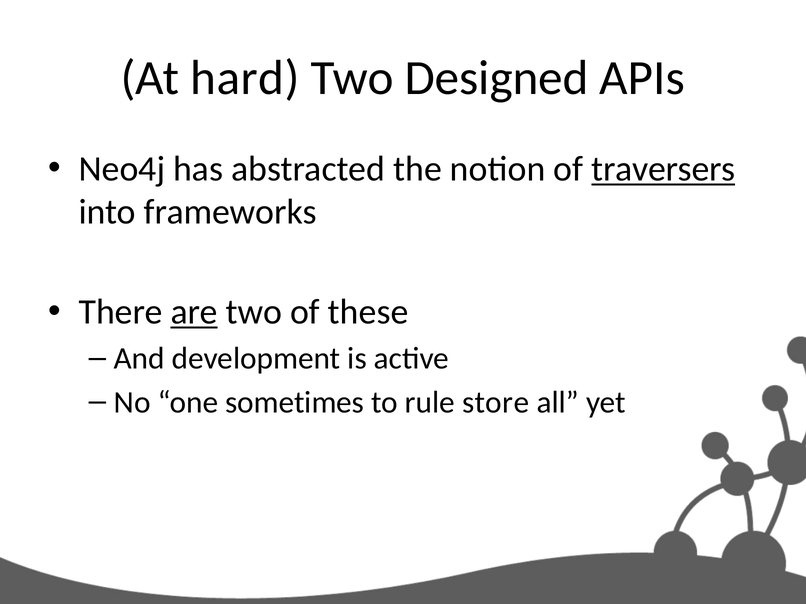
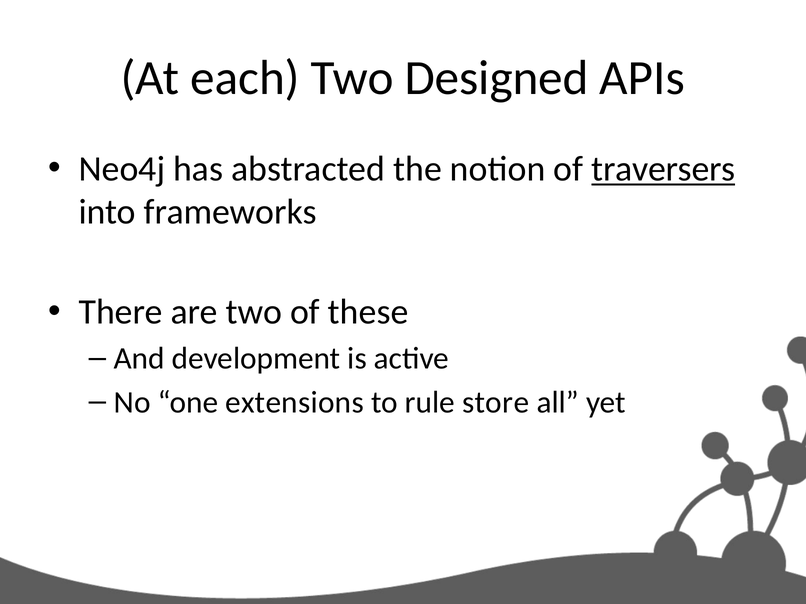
hard: hard -> each
are underline: present -> none
sometimes: sometimes -> extensions
